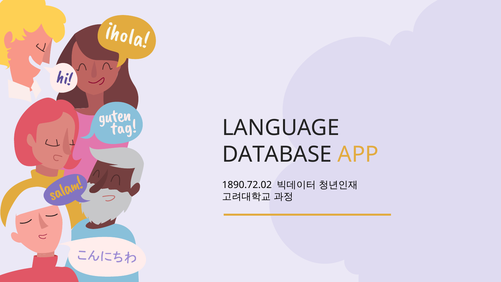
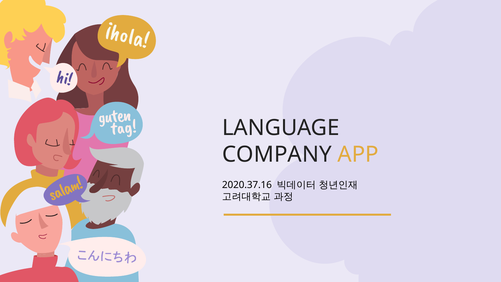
DATABASE: DATABASE -> COMPANY
1890.72.02: 1890.72.02 -> 2020.37.16
